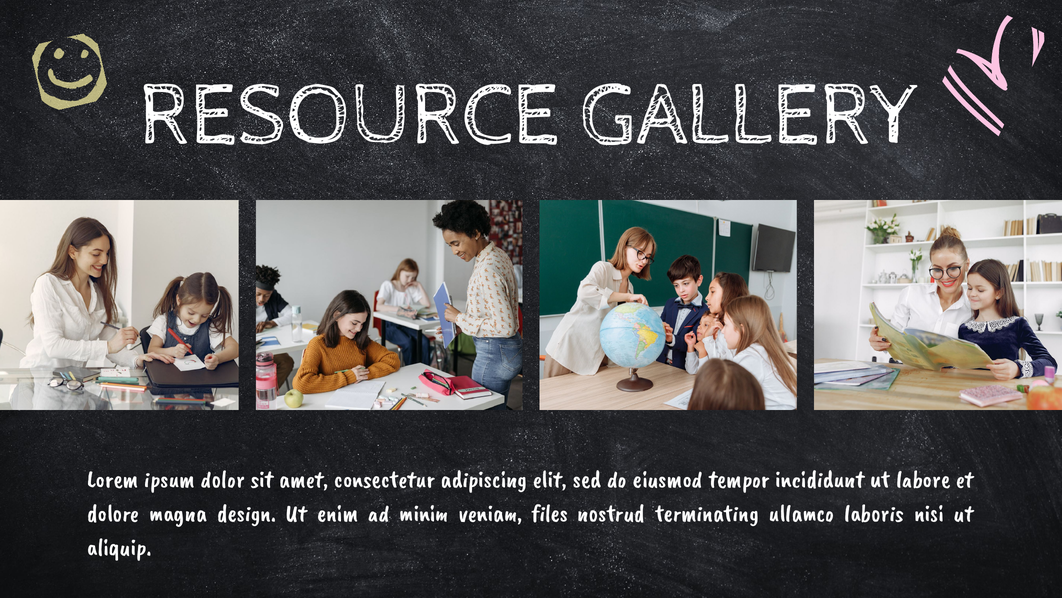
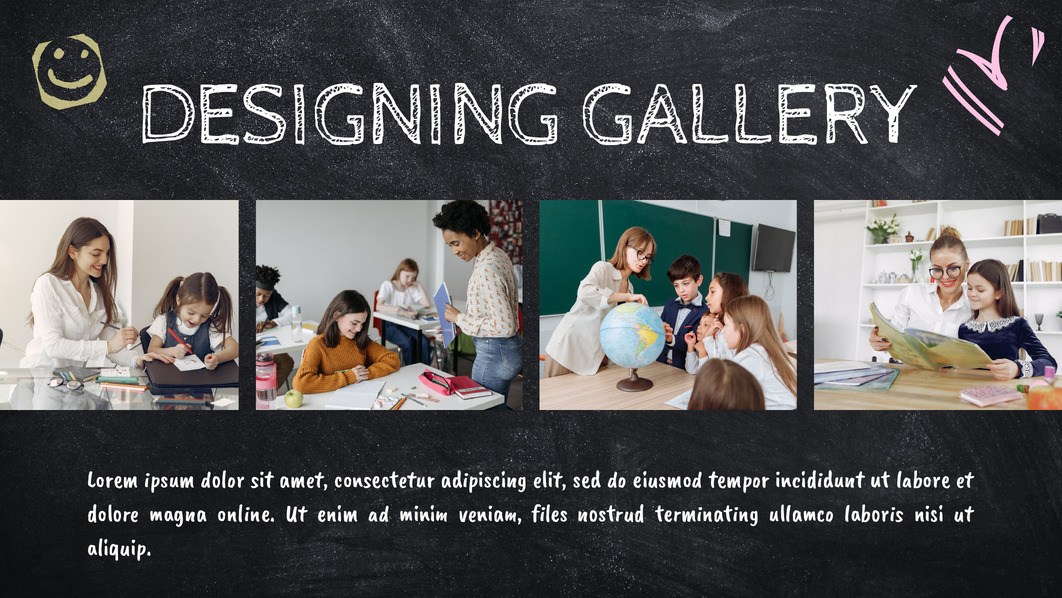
RESOURCE: RESOURCE -> DESIGNING
design: design -> online
